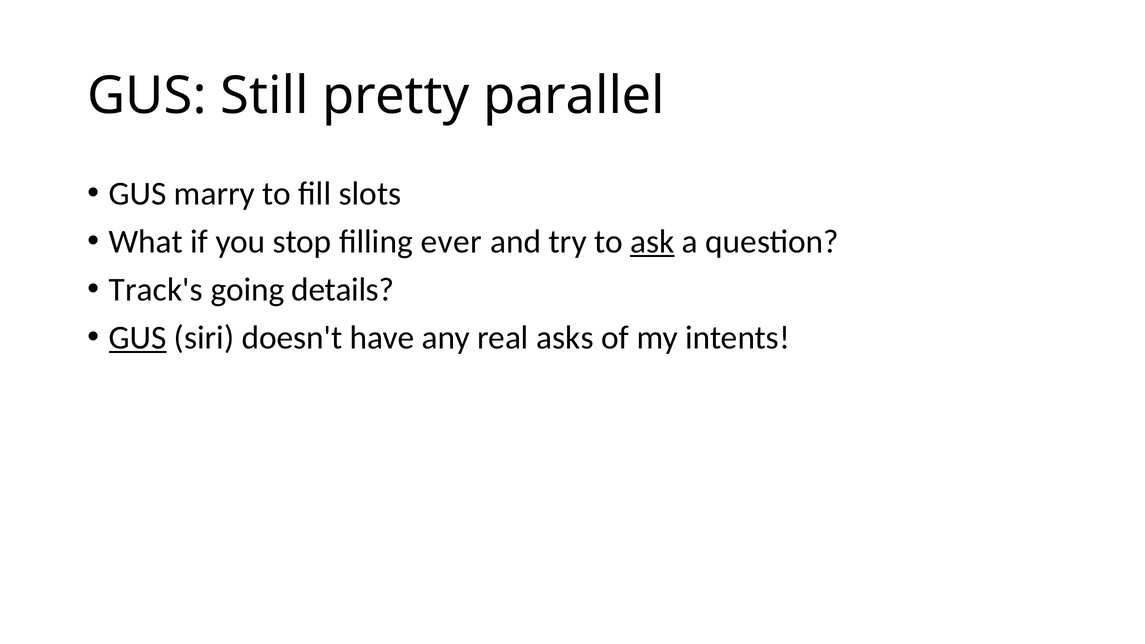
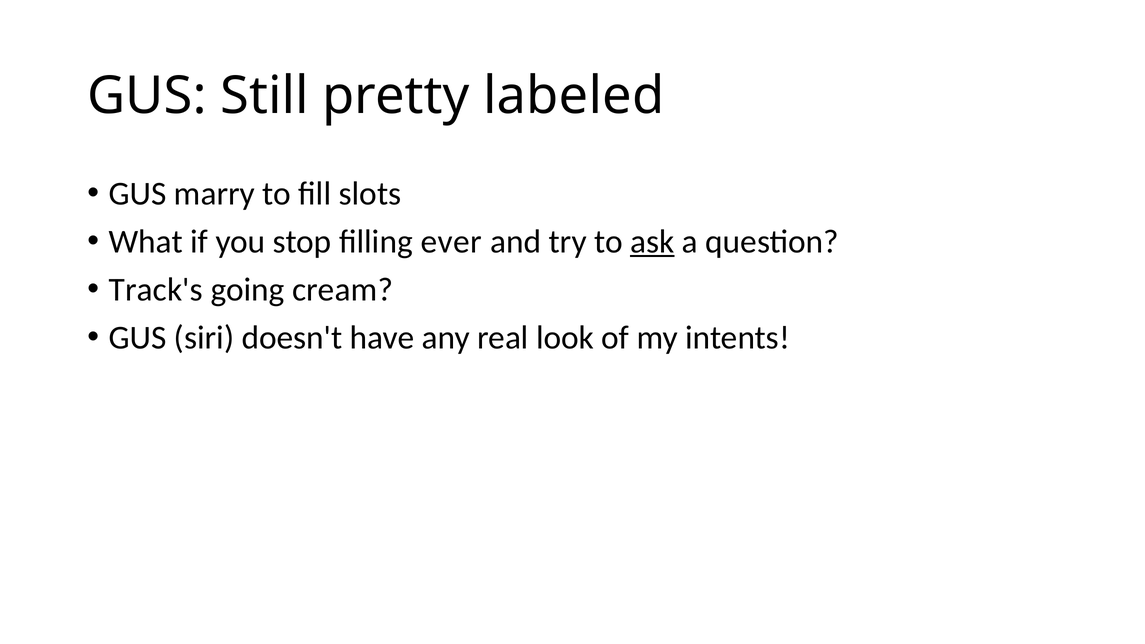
parallel: parallel -> labeled
details: details -> cream
GUS at (138, 338) underline: present -> none
asks: asks -> look
